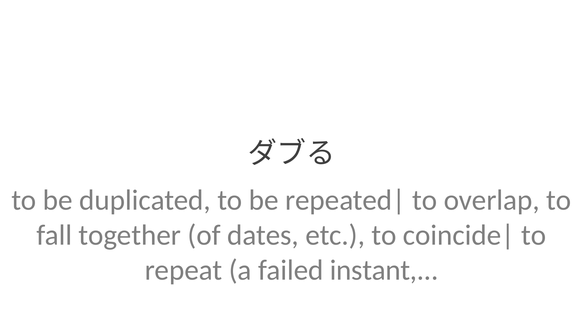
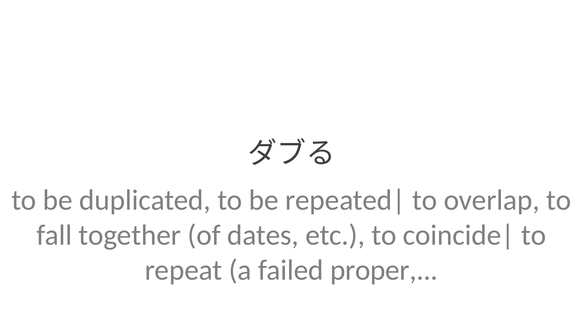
instant: instant -> proper
